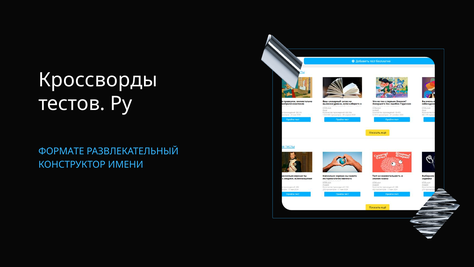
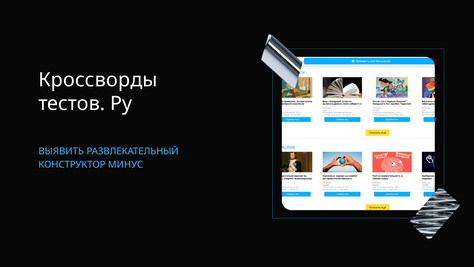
ФОРМАТЕ: ФОРМАТЕ -> ВЫЯВИТЬ
ИМЕНИ: ИМЕНИ -> МИНУС
